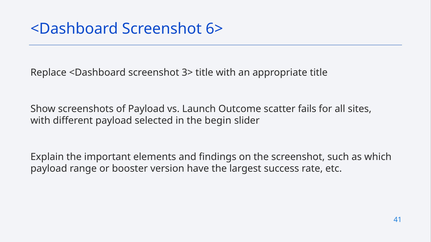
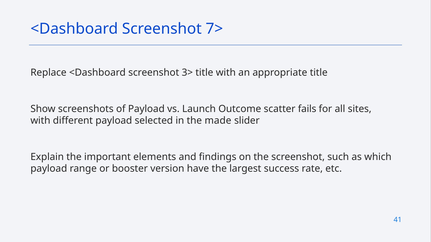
6>: 6> -> 7>
begin: begin -> made
